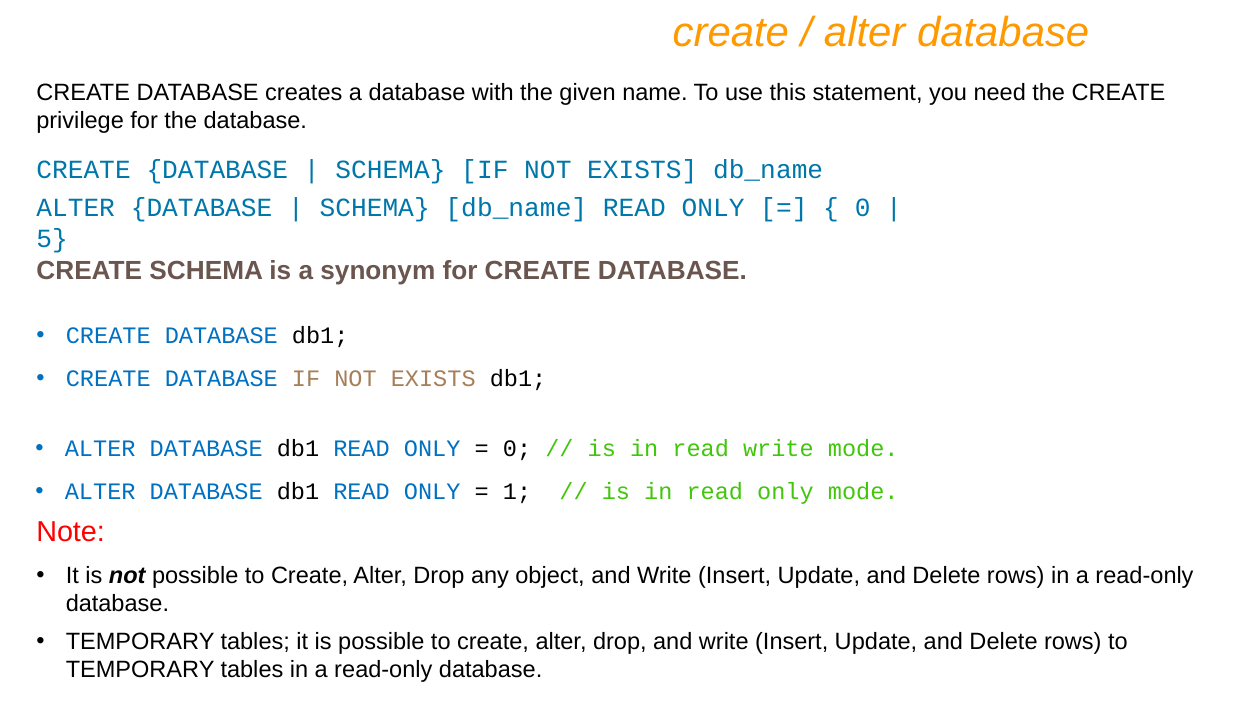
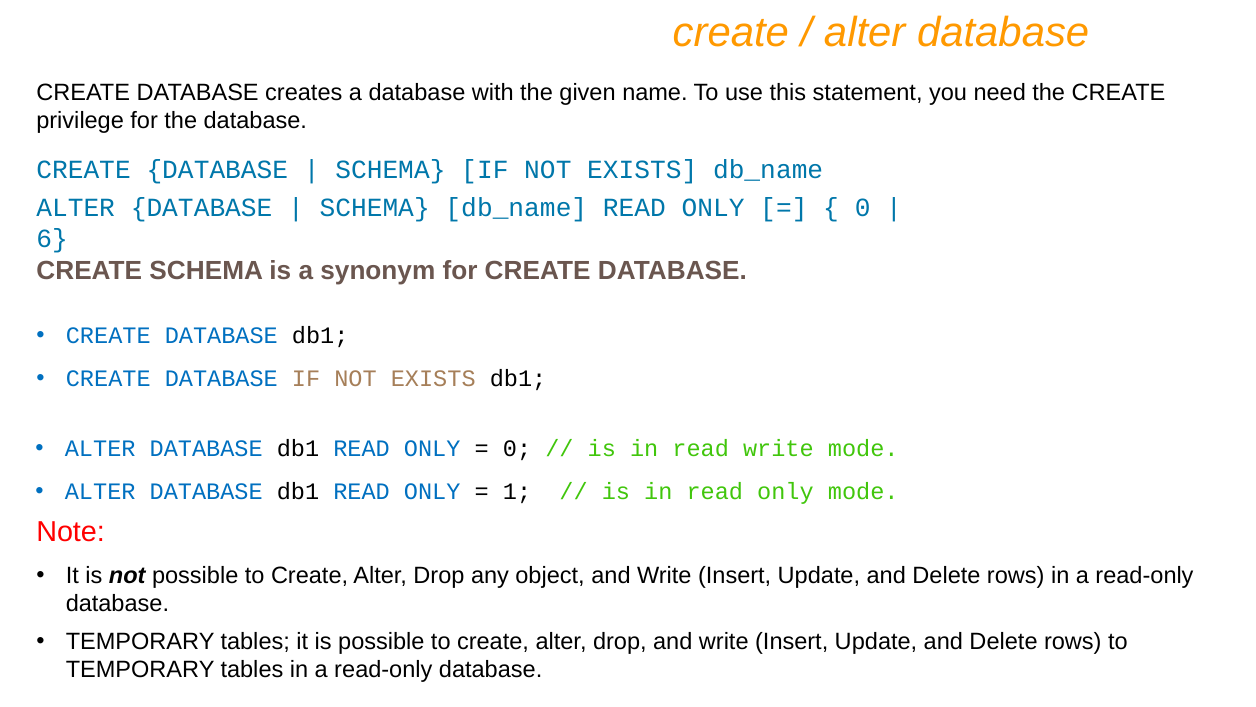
5: 5 -> 6
